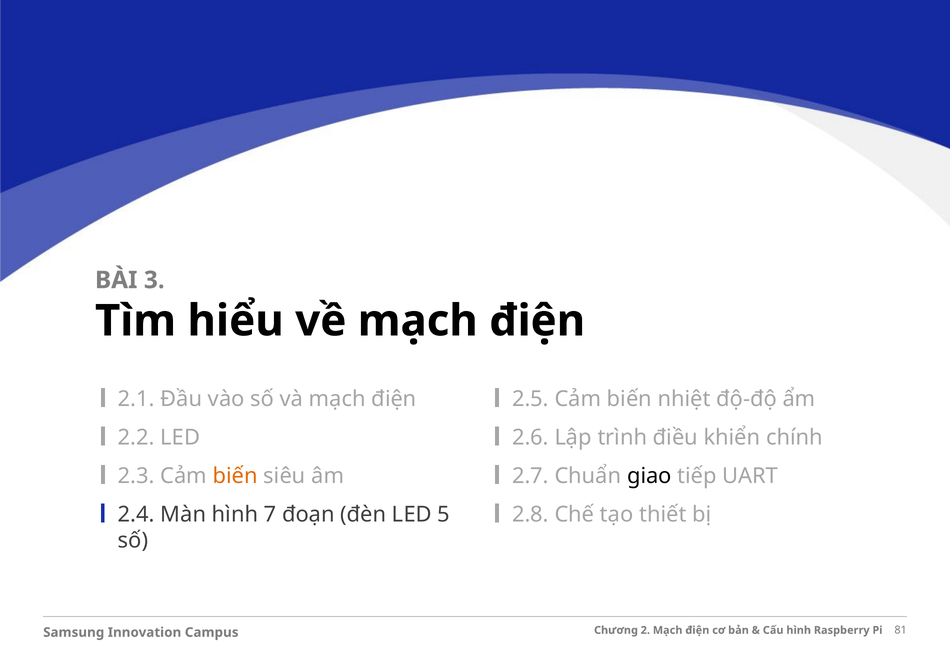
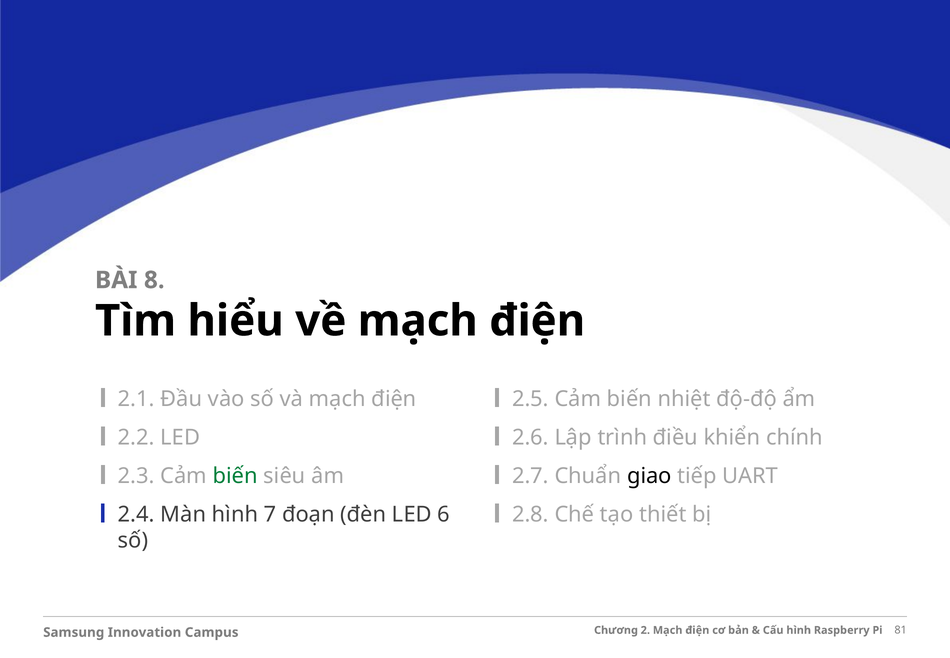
3: 3 -> 8
biến at (235, 476) colour: orange -> green
5: 5 -> 6
